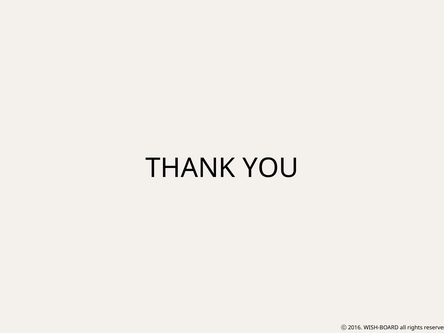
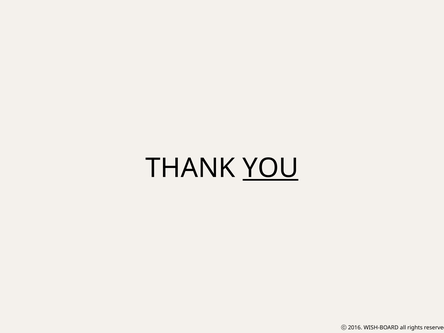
YOU underline: none -> present
